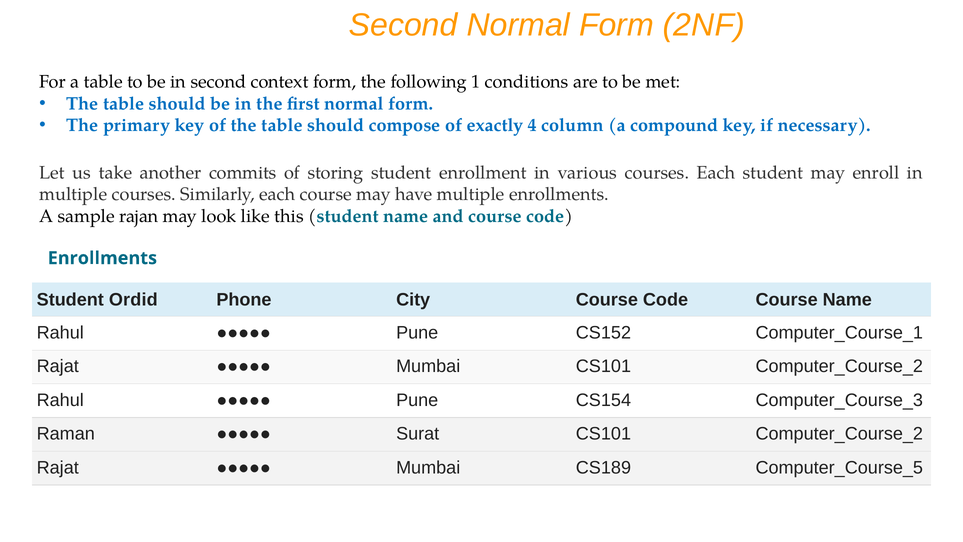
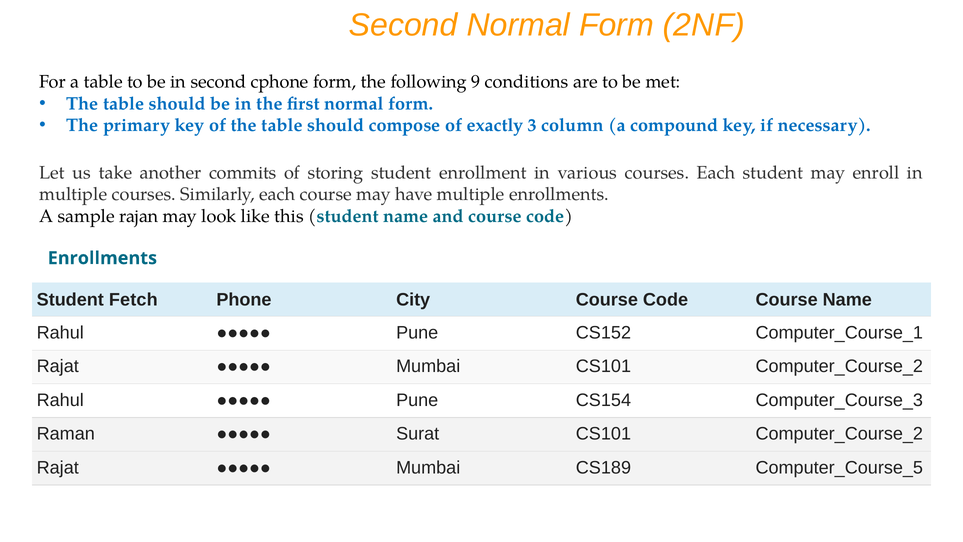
context: context -> cphone
1: 1 -> 9
4: 4 -> 3
Ordid: Ordid -> Fetch
